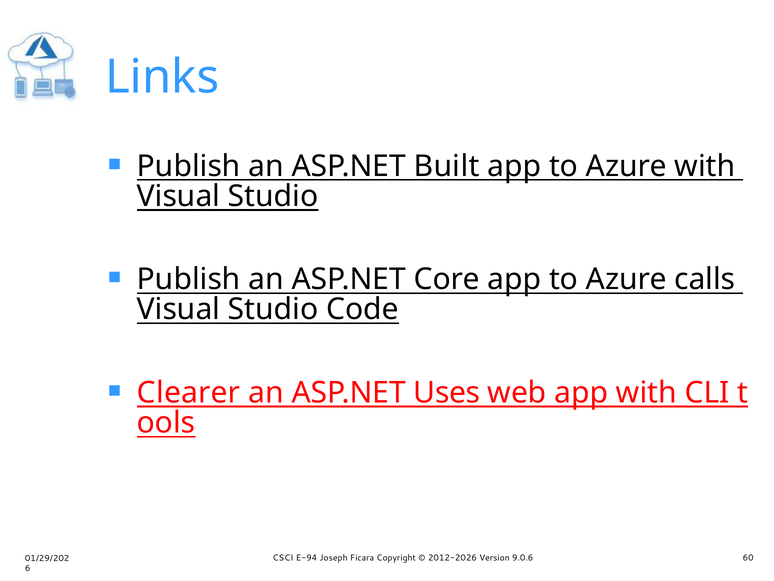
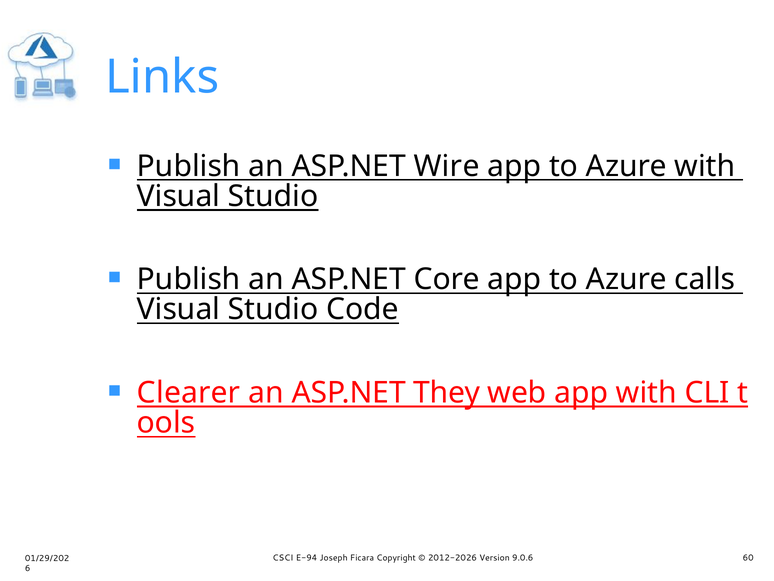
Built: Built -> Wire
Uses: Uses -> They
